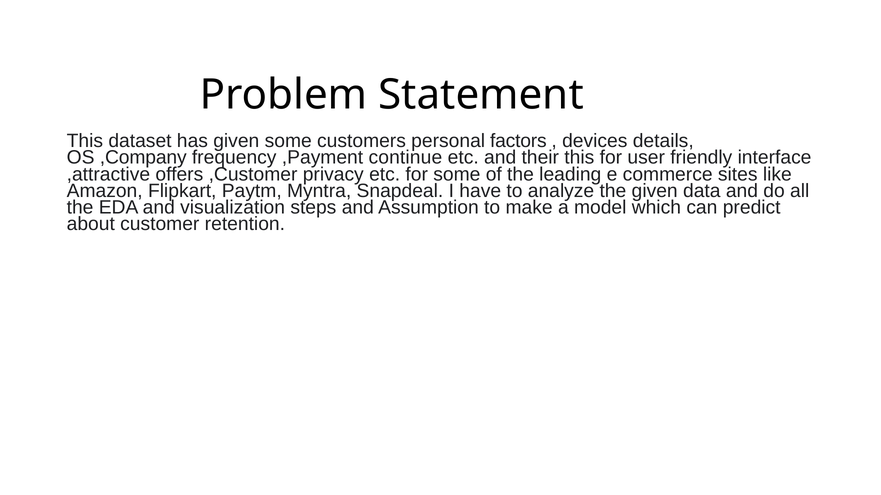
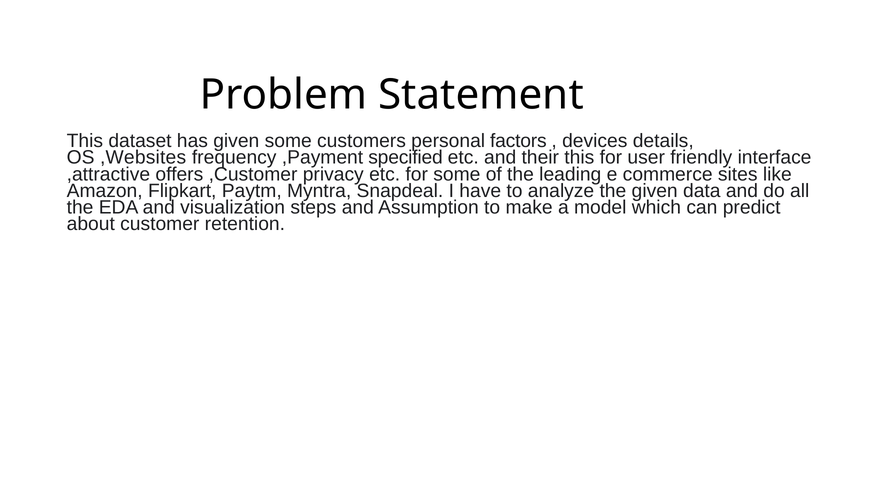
,Company: ,Company -> ,Websites
continue: continue -> specified
